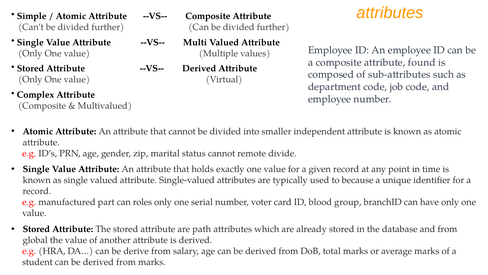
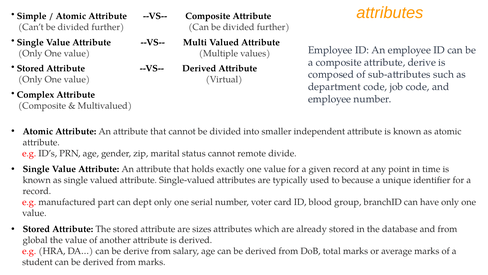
attribute found: found -> derive
roles: roles -> dept
path: path -> sizes
